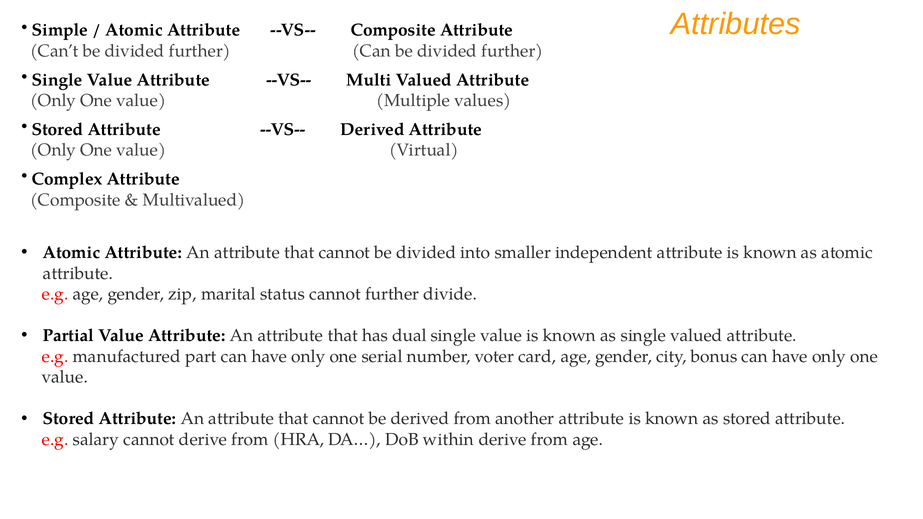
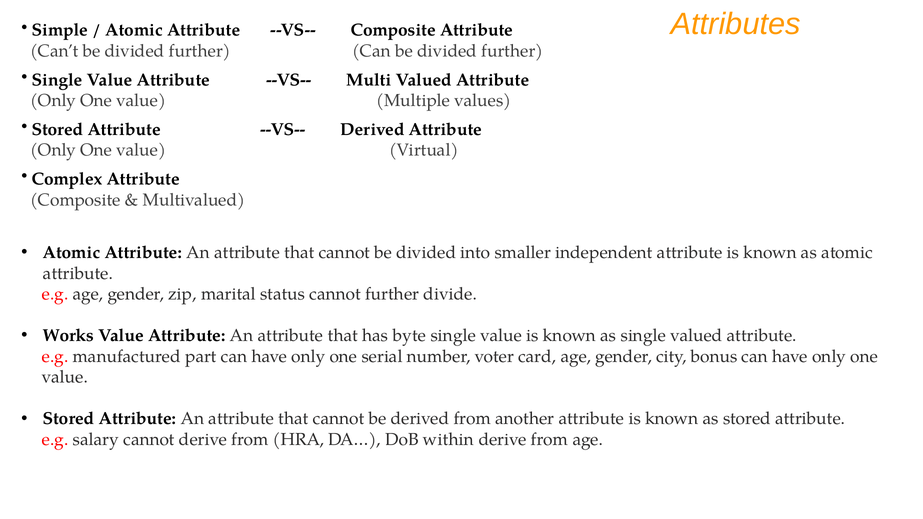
Partial: Partial -> Works
dual: dual -> byte
